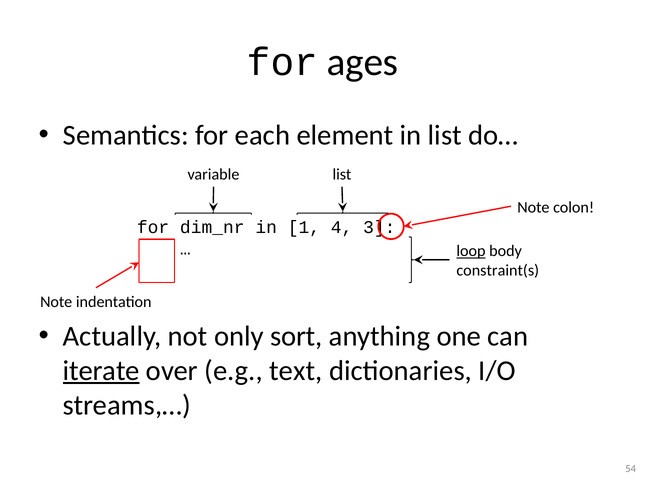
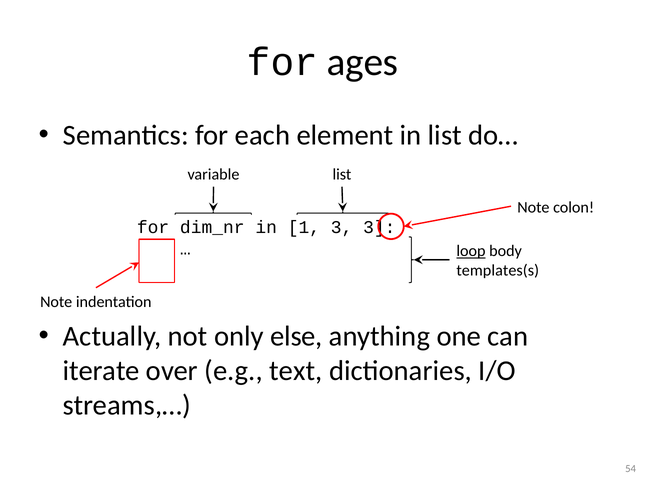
1 4: 4 -> 3
constraint(s: constraint(s -> templates(s
sort: sort -> else
iterate underline: present -> none
